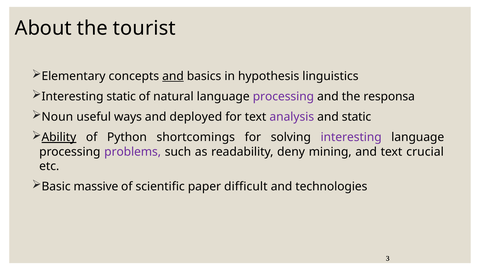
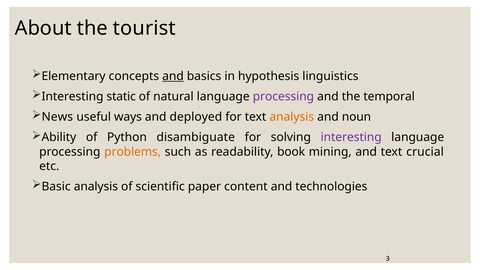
responsa: responsa -> temporal
Noun: Noun -> News
analysis at (292, 117) colour: purple -> orange
and static: static -> noun
Ability underline: present -> none
shortcomings: shortcomings -> disambiguate
problems colour: purple -> orange
deny: deny -> book
Basic massive: massive -> analysis
difficult: difficult -> content
